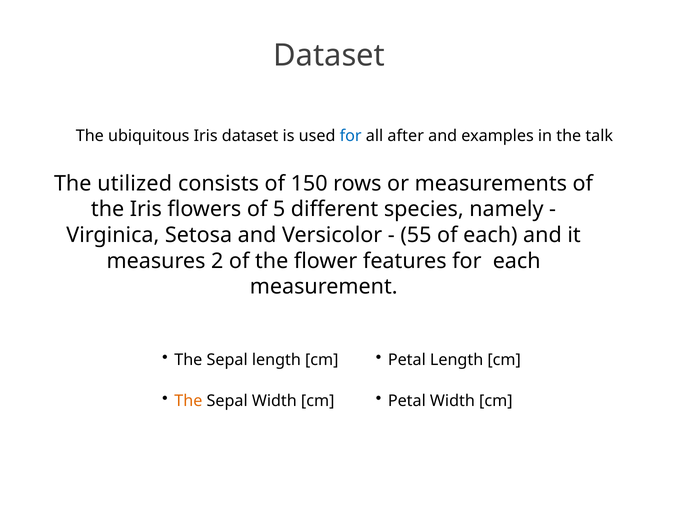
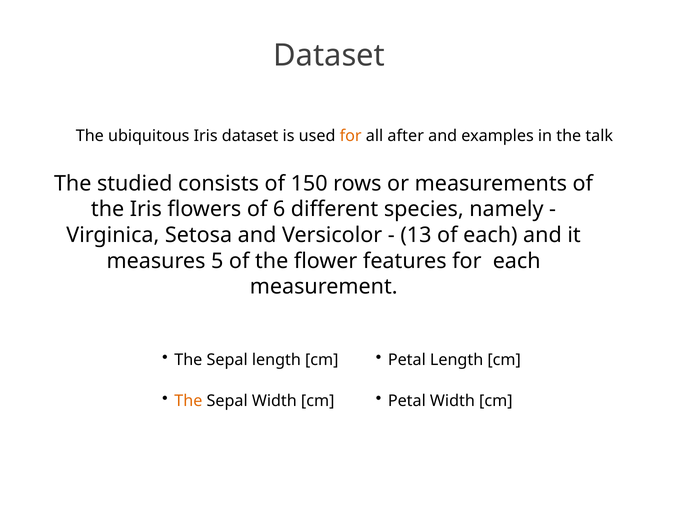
for at (351, 136) colour: blue -> orange
utilized: utilized -> studied
5: 5 -> 6
55: 55 -> 13
2: 2 -> 5
